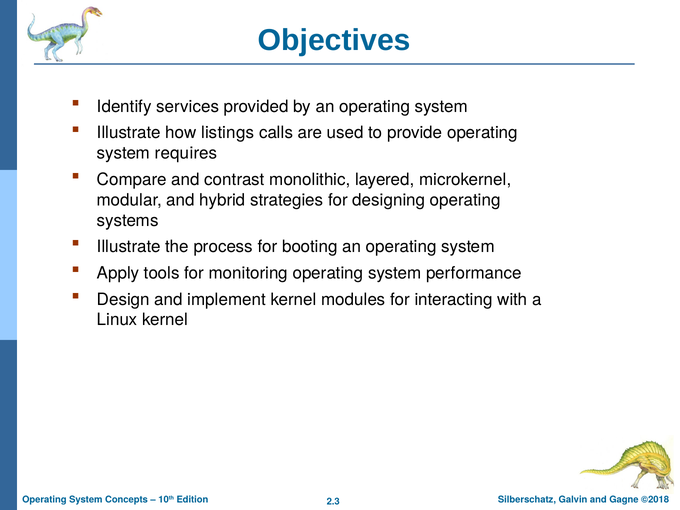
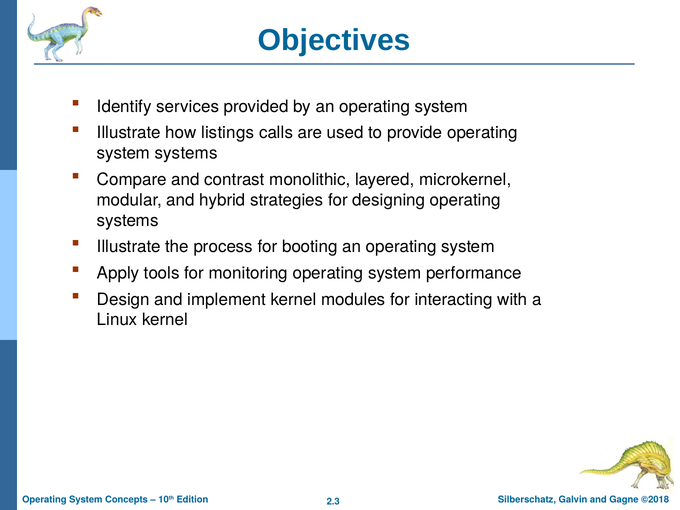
system requires: requires -> systems
